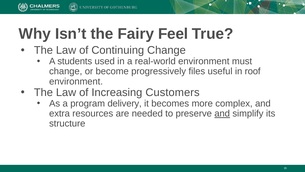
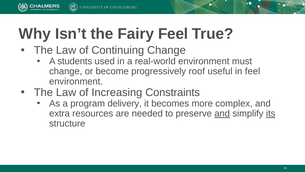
files: files -> roof
in roof: roof -> feel
Customers: Customers -> Constraints
its underline: none -> present
